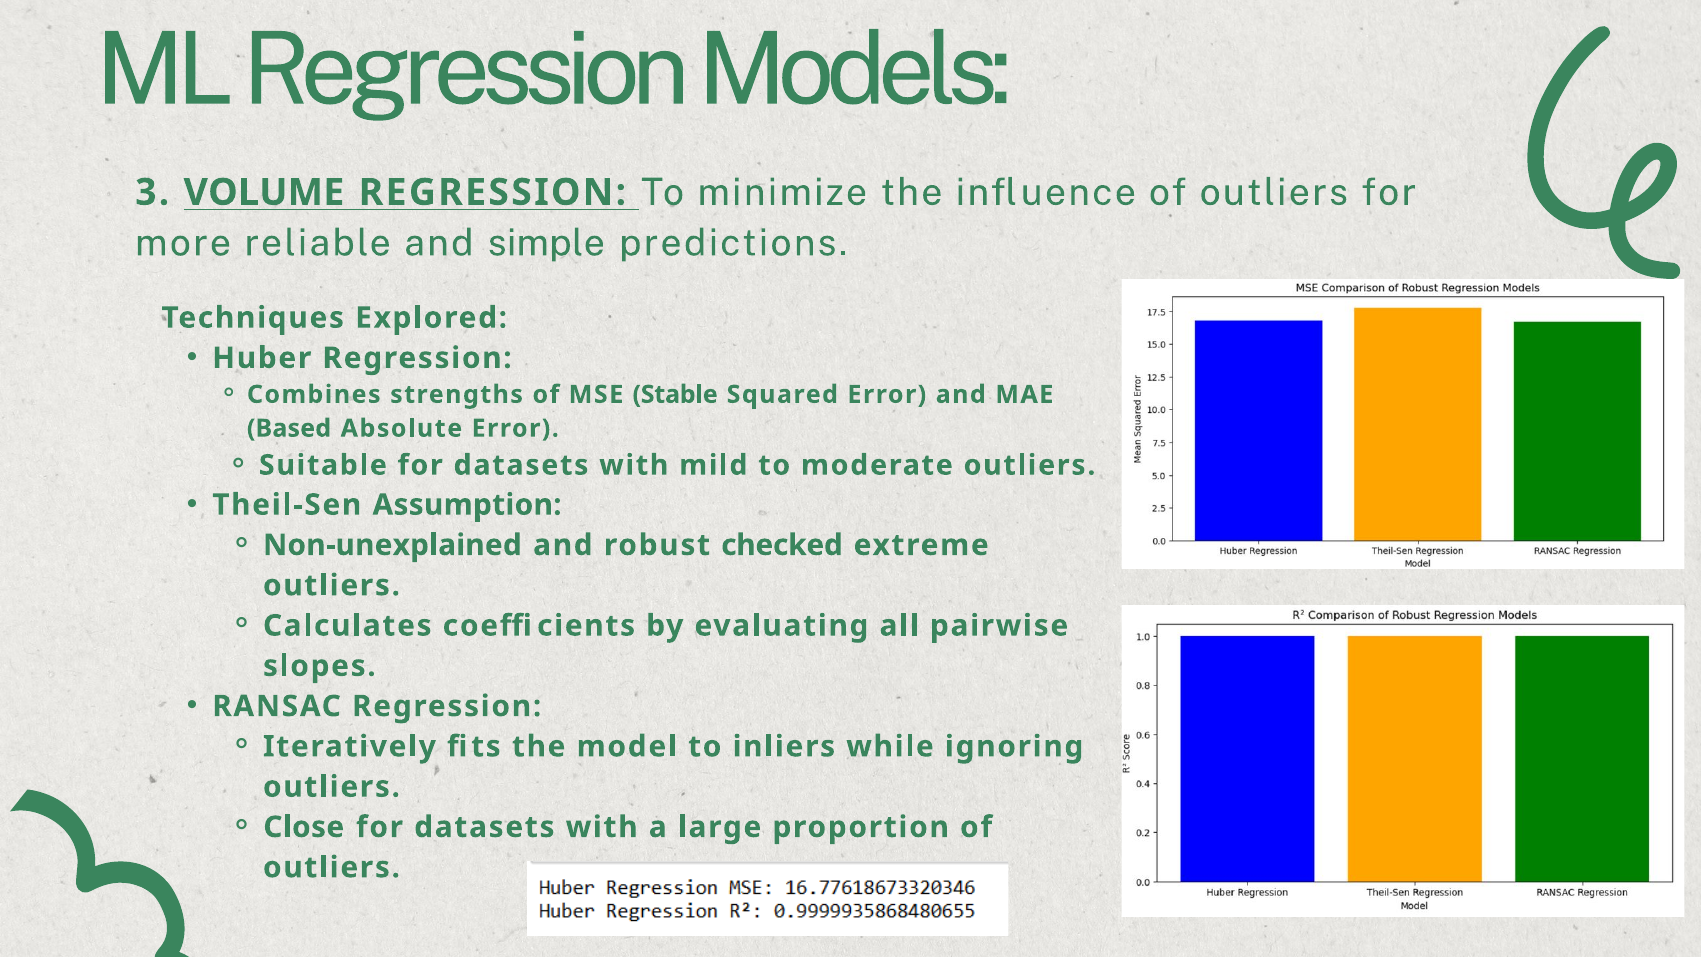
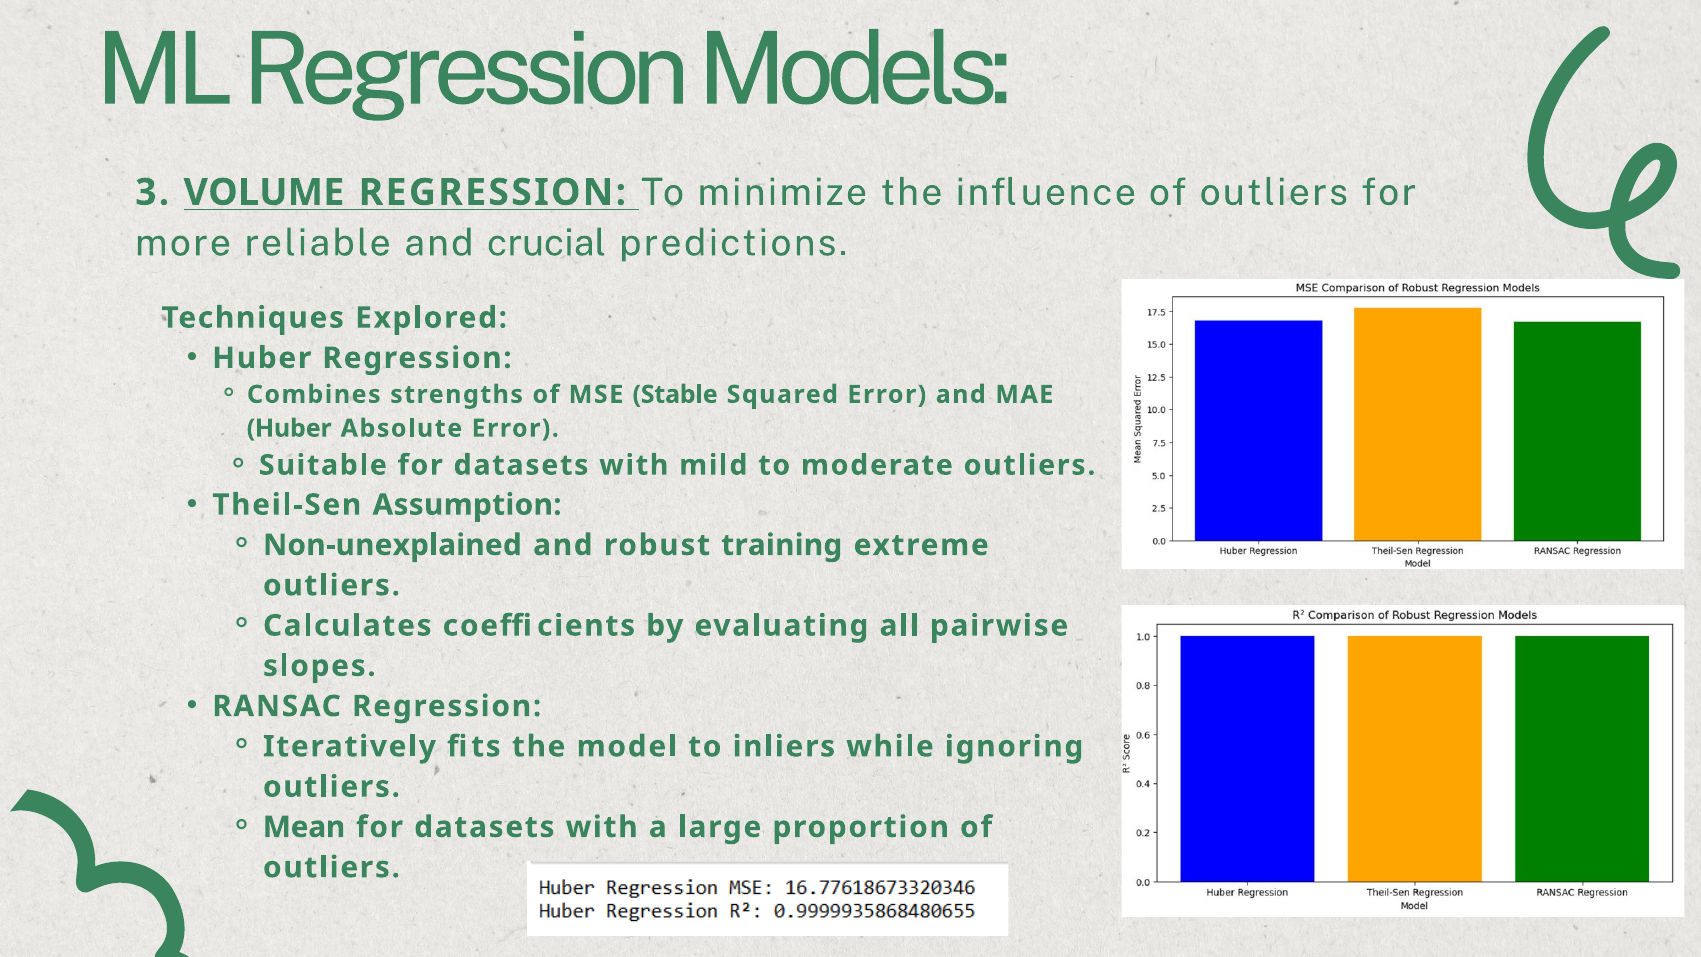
simple: simple -> crucial
Based at (289, 428): Based -> Huber
checked: checked -> training
Close: Close -> Mean
